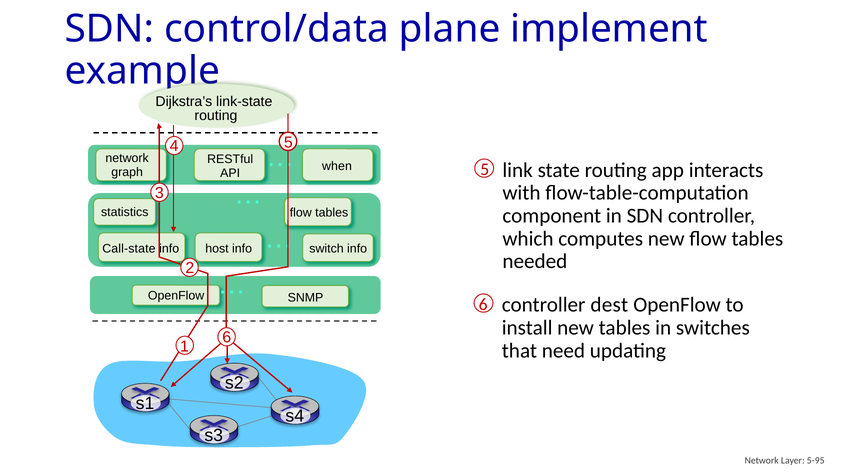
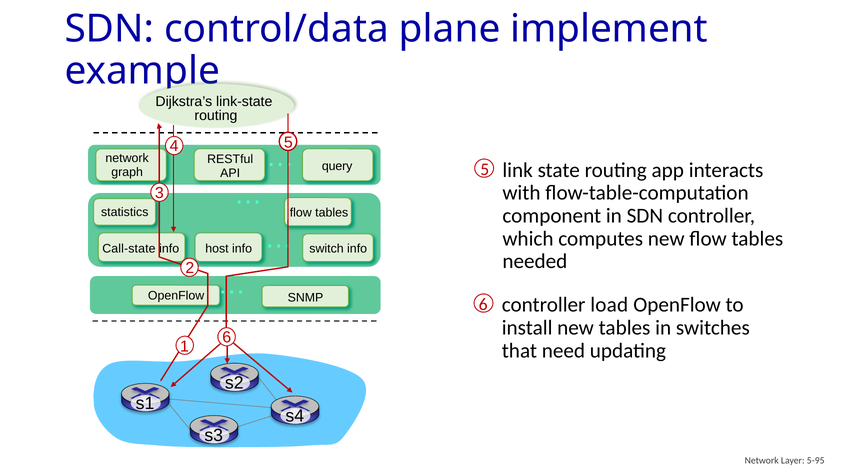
when: when -> query
dest: dest -> load
